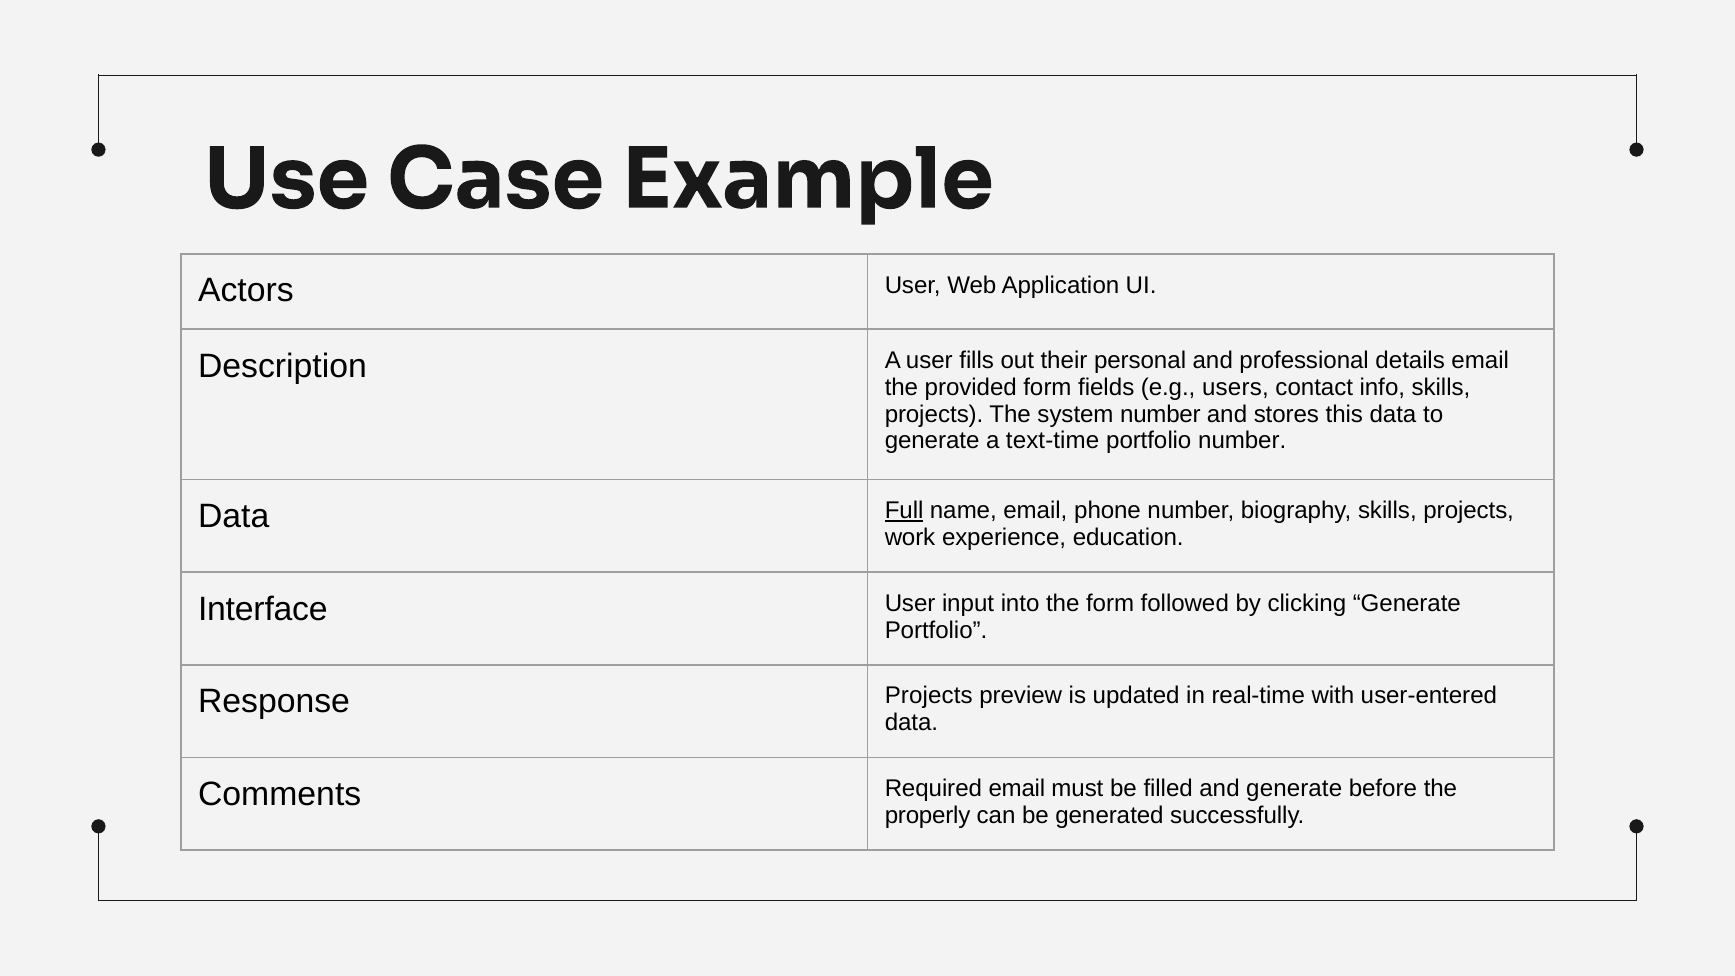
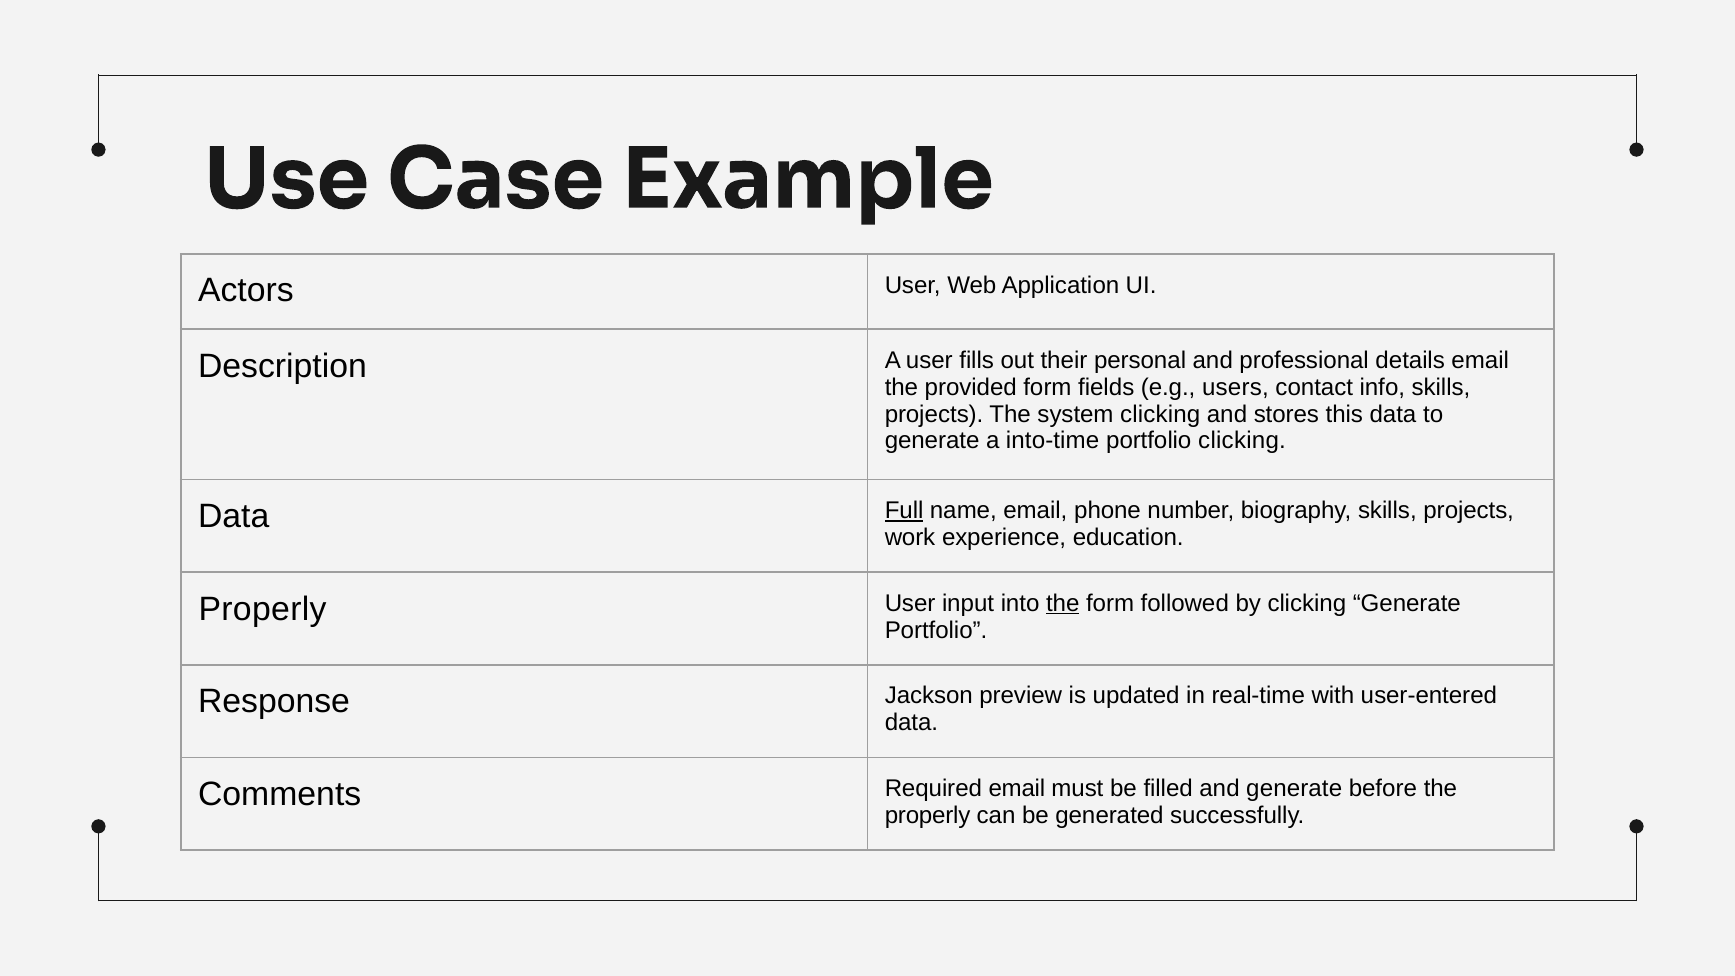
system number: number -> clicking
text-time: text-time -> into-time
portfolio number: number -> clicking
Interface at (263, 609): Interface -> Properly
the at (1063, 603) underline: none -> present
Response Projects: Projects -> Jackson
